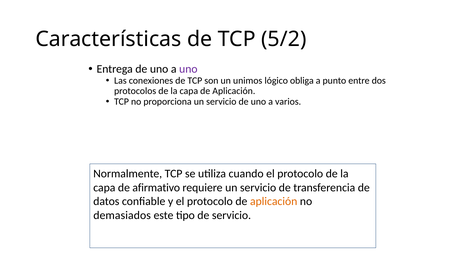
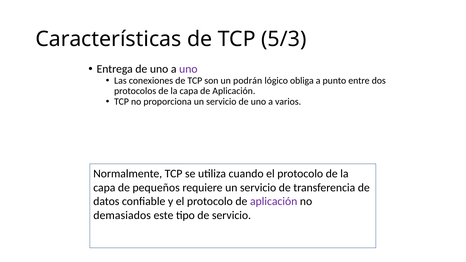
5/2: 5/2 -> 5/3
unimos: unimos -> podrán
afirmativo: afirmativo -> pequeños
aplicación at (274, 202) colour: orange -> purple
